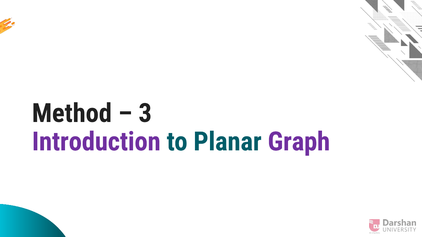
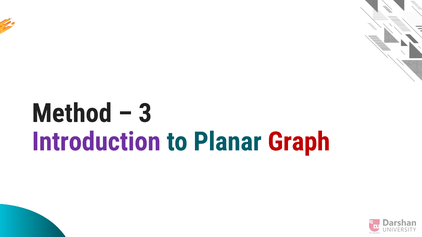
Graph colour: purple -> red
